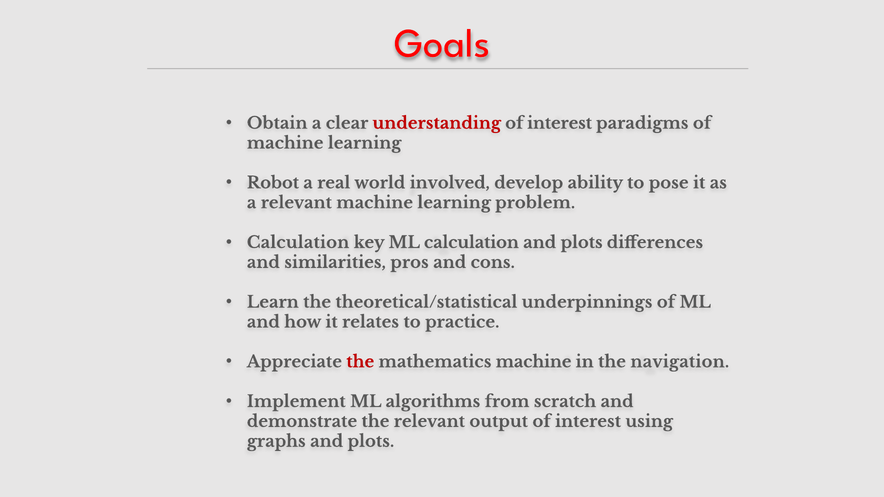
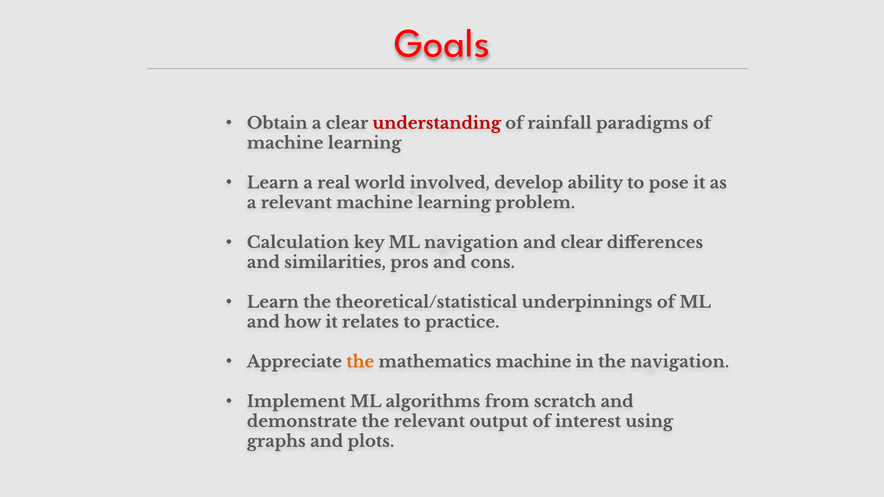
interest at (560, 123): interest -> rainfall
Robot at (273, 183): Robot -> Learn
ML calculation: calculation -> navigation
plots at (582, 243): plots -> clear
the at (360, 362) colour: red -> orange
